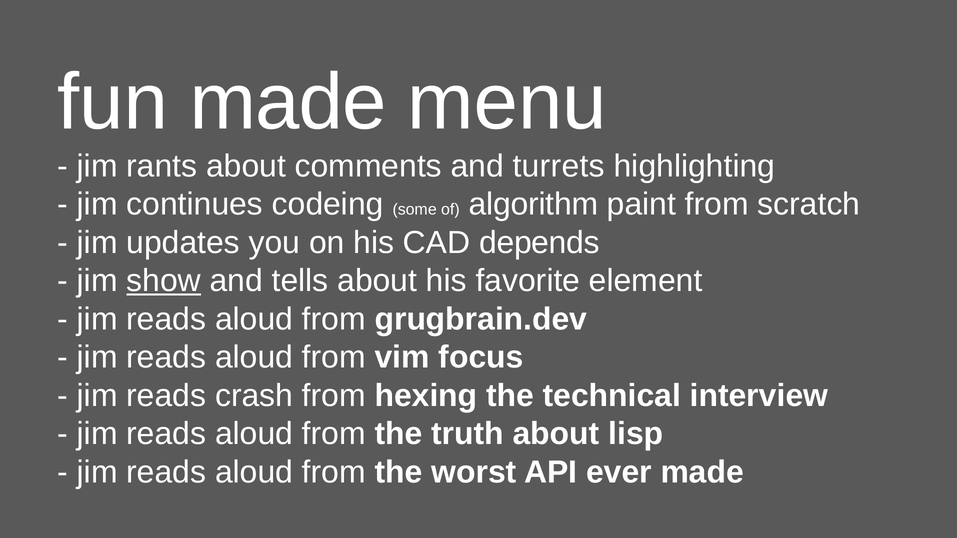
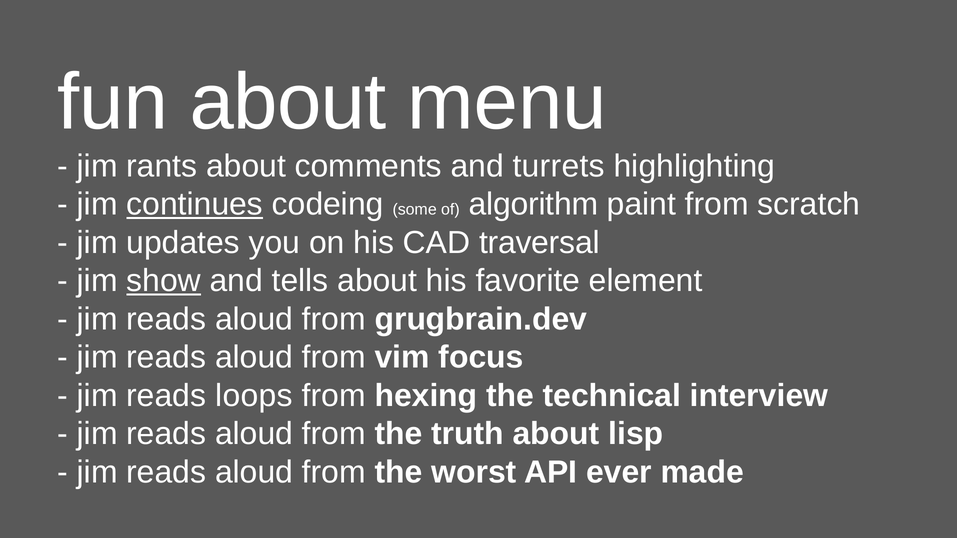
fun made: made -> about
continues underline: none -> present
depends: depends -> traversal
crash: crash -> loops
